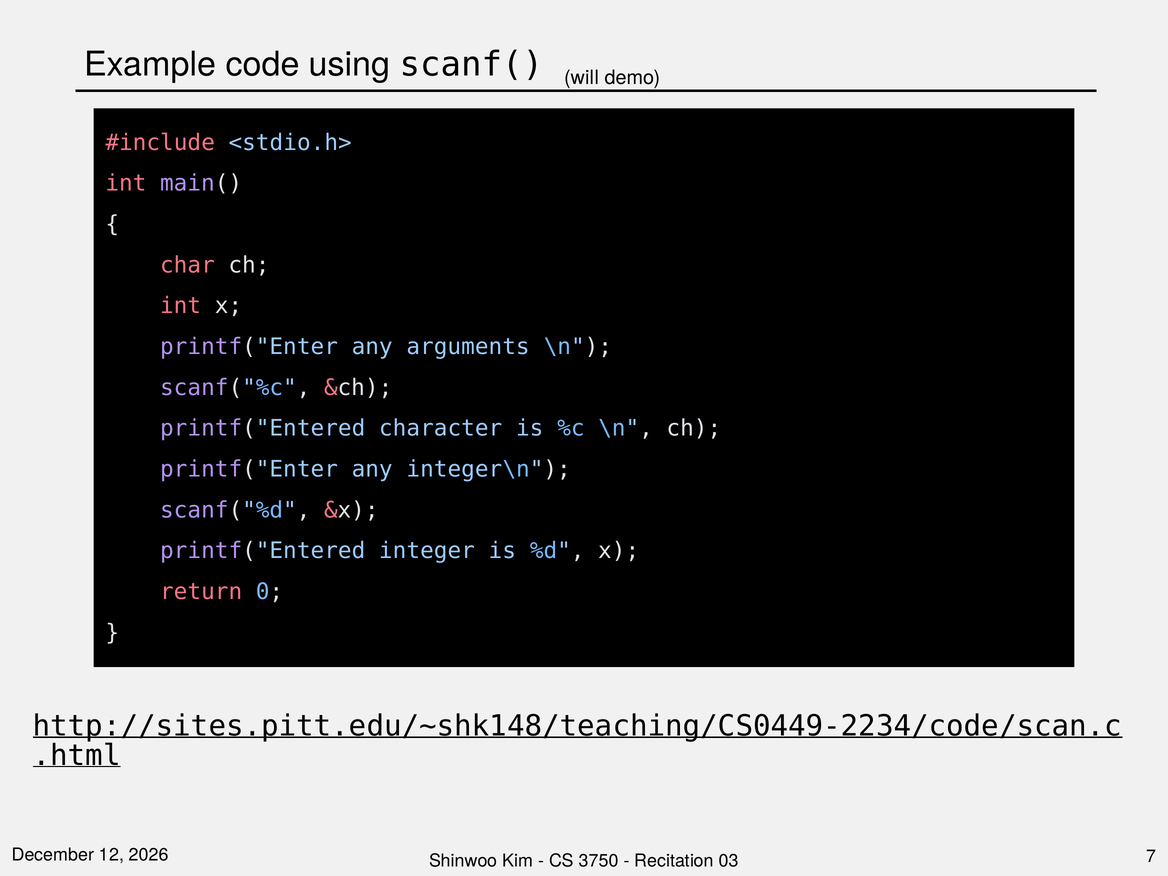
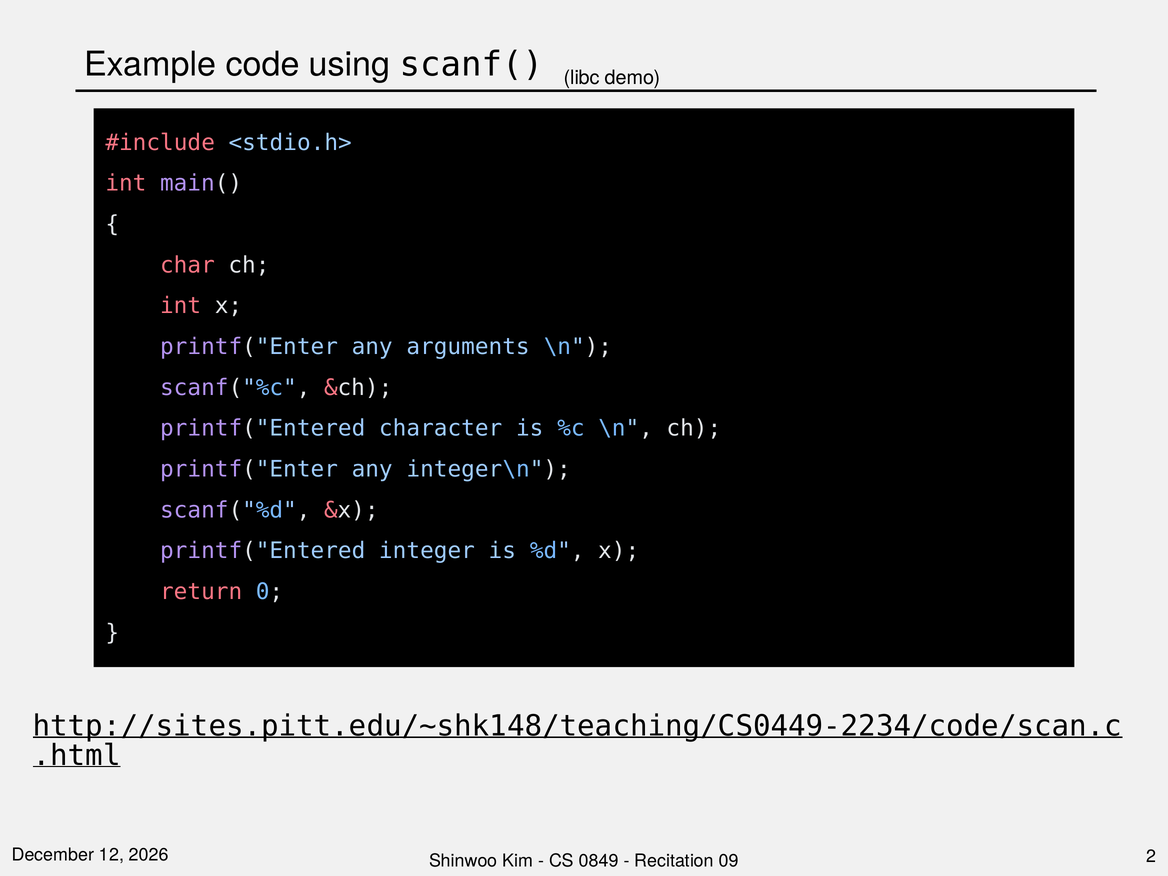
will: will -> libc
7: 7 -> 2
3750: 3750 -> 0849
03: 03 -> 09
